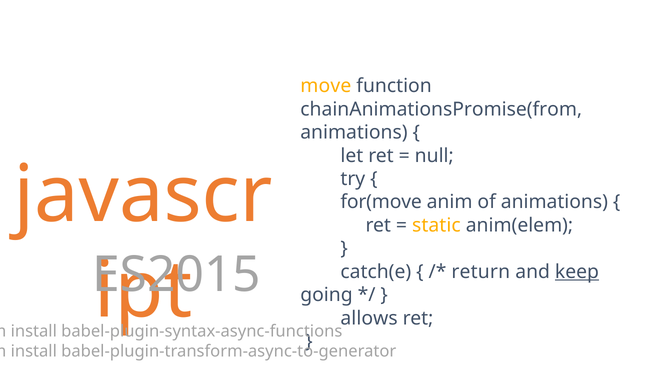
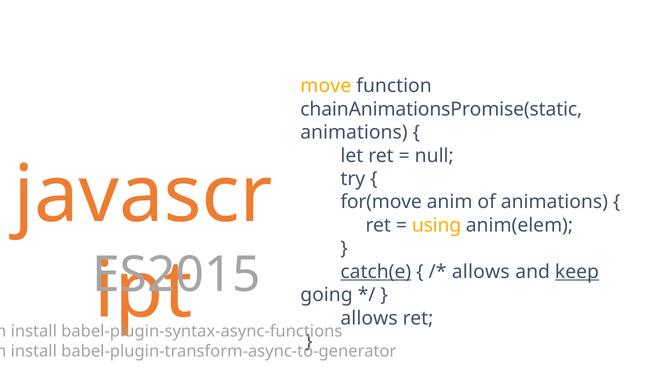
chainAnimationsPromise(from: chainAnimationsPromise(from -> chainAnimationsPromise(static
static: static -> using
catch(e underline: none -> present
return at (481, 272): return -> allows
